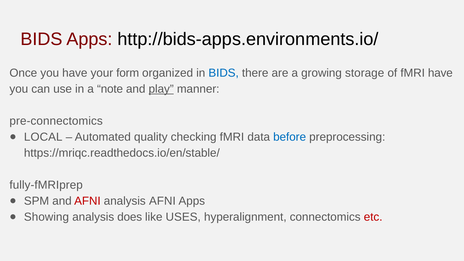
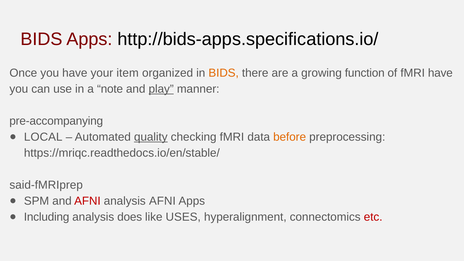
http://bids-apps.environments.io/: http://bids-apps.environments.io/ -> http://bids-apps.specifications.io/
form: form -> item
BIDS at (224, 73) colour: blue -> orange
storage: storage -> function
pre-connectomics: pre-connectomics -> pre-accompanying
quality underline: none -> present
before colour: blue -> orange
fully-fMRIprep: fully-fMRIprep -> said-fMRIprep
Showing: Showing -> Including
